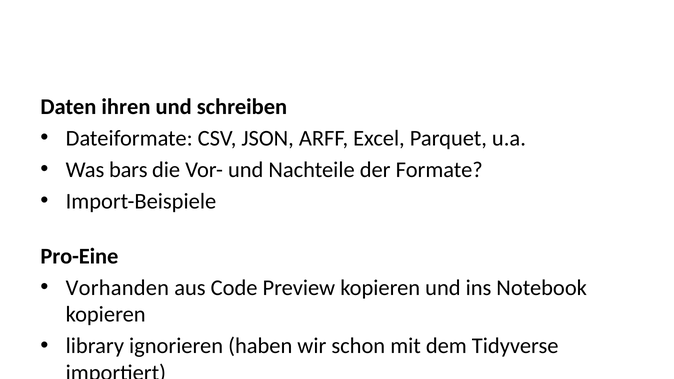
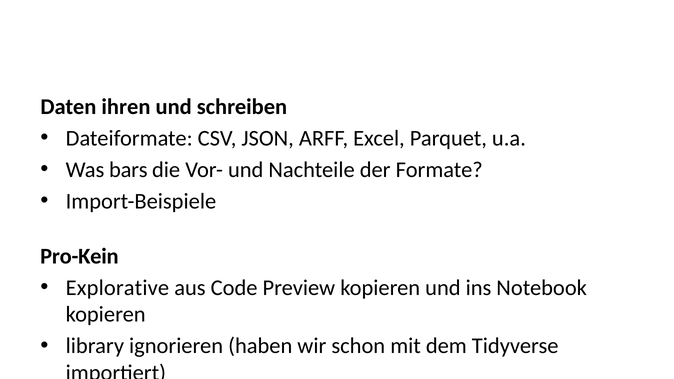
Pro-Eine: Pro-Eine -> Pro-Kein
Vorhanden: Vorhanden -> Explorative
